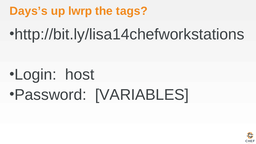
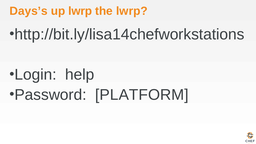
the tags: tags -> lwrp
host: host -> help
VARIABLES: VARIABLES -> PLATFORM
